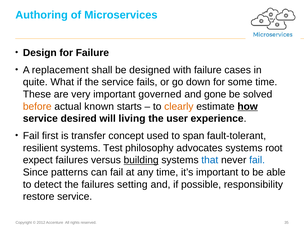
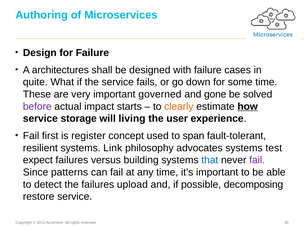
replacement: replacement -> architectures
before colour: orange -> purple
known: known -> impact
desired: desired -> storage
transfer: transfer -> register
Test: Test -> Link
root: root -> test
building underline: present -> none
fail at (257, 160) colour: blue -> purple
setting: setting -> upload
responsibility: responsibility -> decomposing
